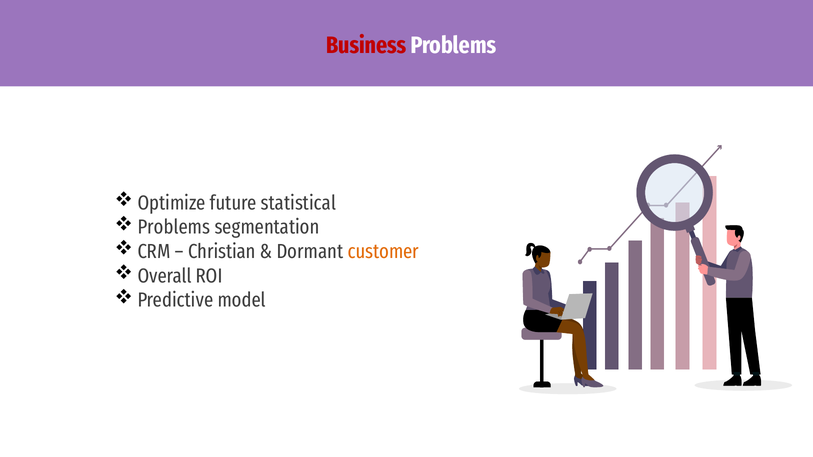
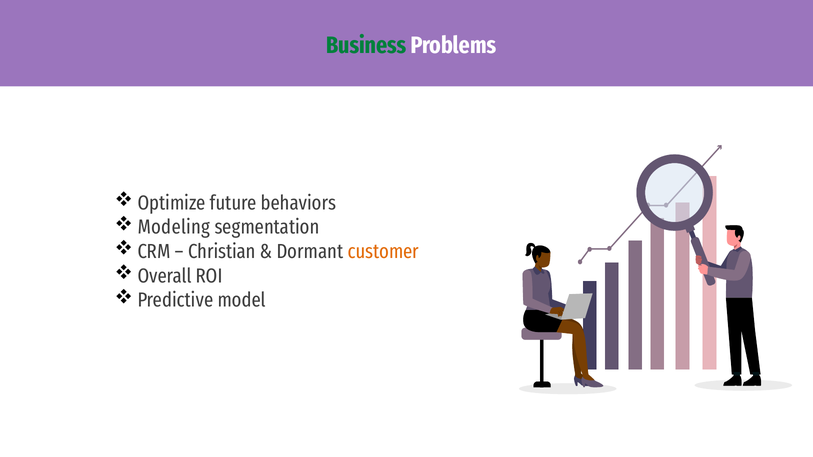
Business colour: red -> green
statistical: statistical -> behaviors
Problems at (174, 227): Problems -> Modeling
